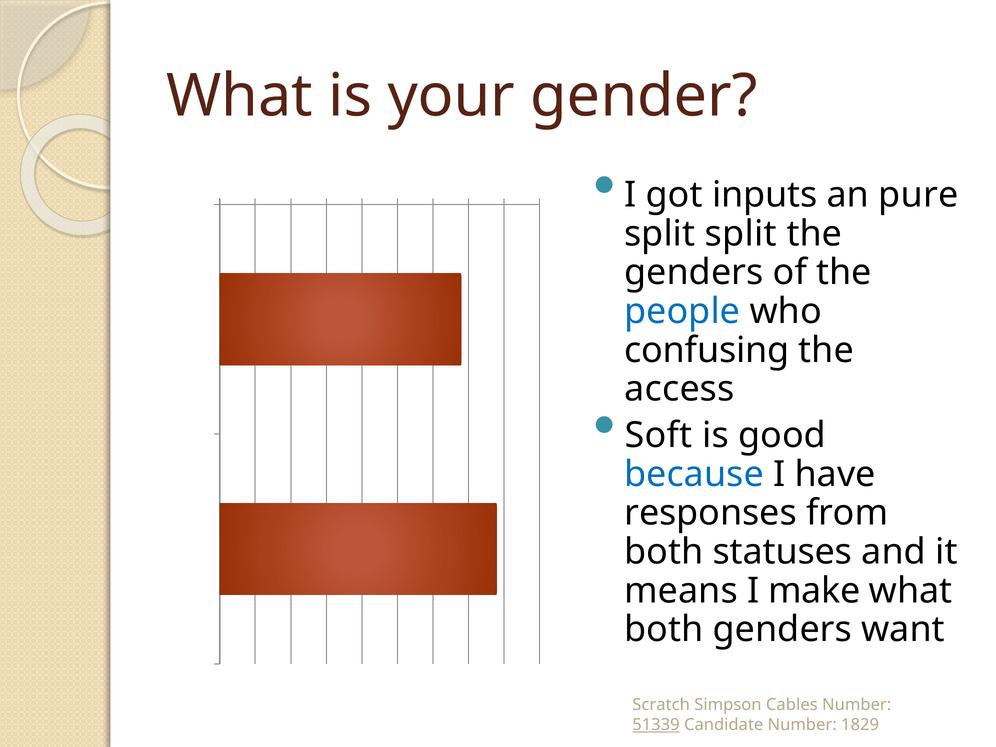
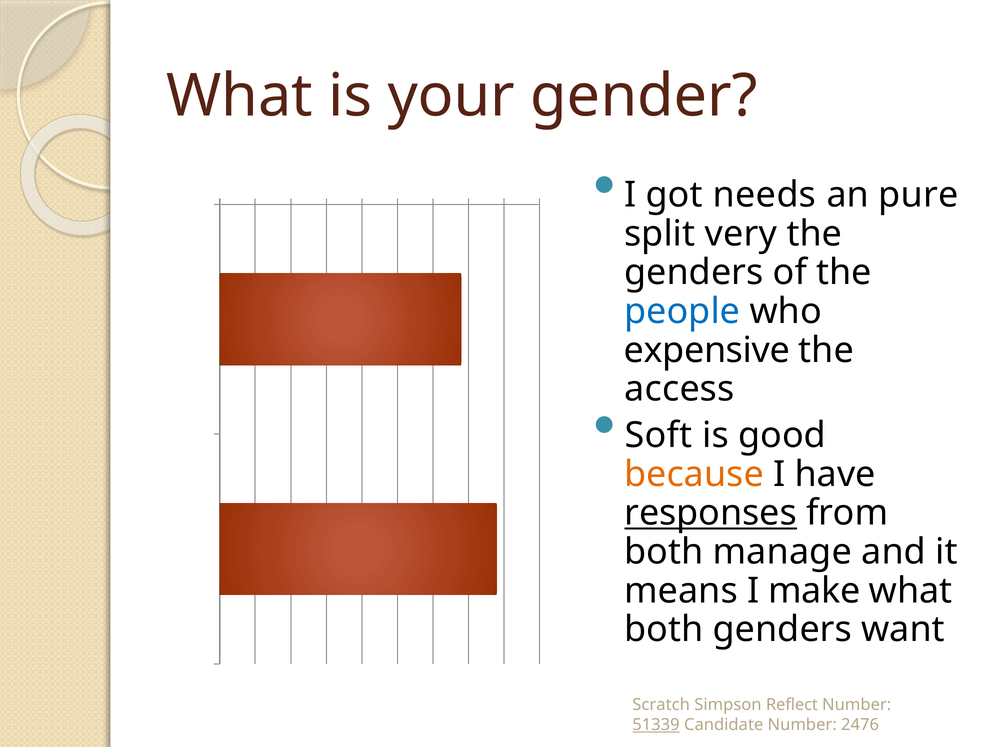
inputs: inputs -> needs
split split: split -> very
confusing: confusing -> expensive
because colour: blue -> orange
responses underline: none -> present
statuses: statuses -> manage
Cables: Cables -> Reflect
1829: 1829 -> 2476
